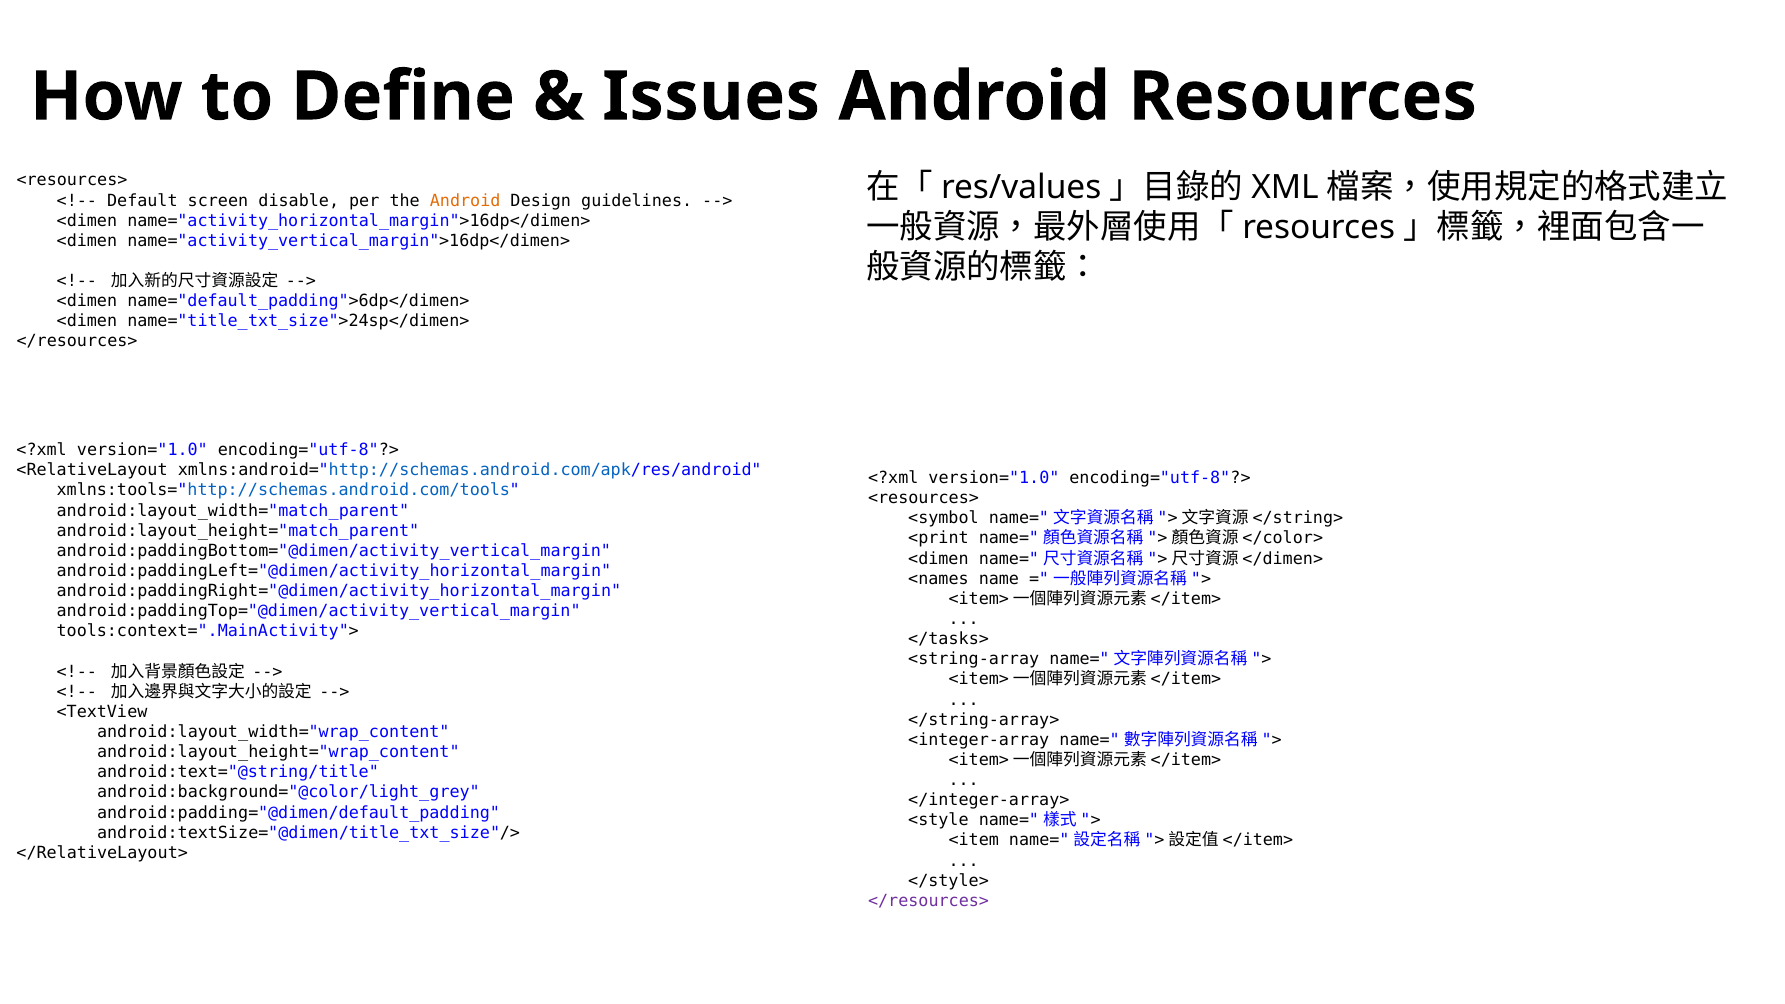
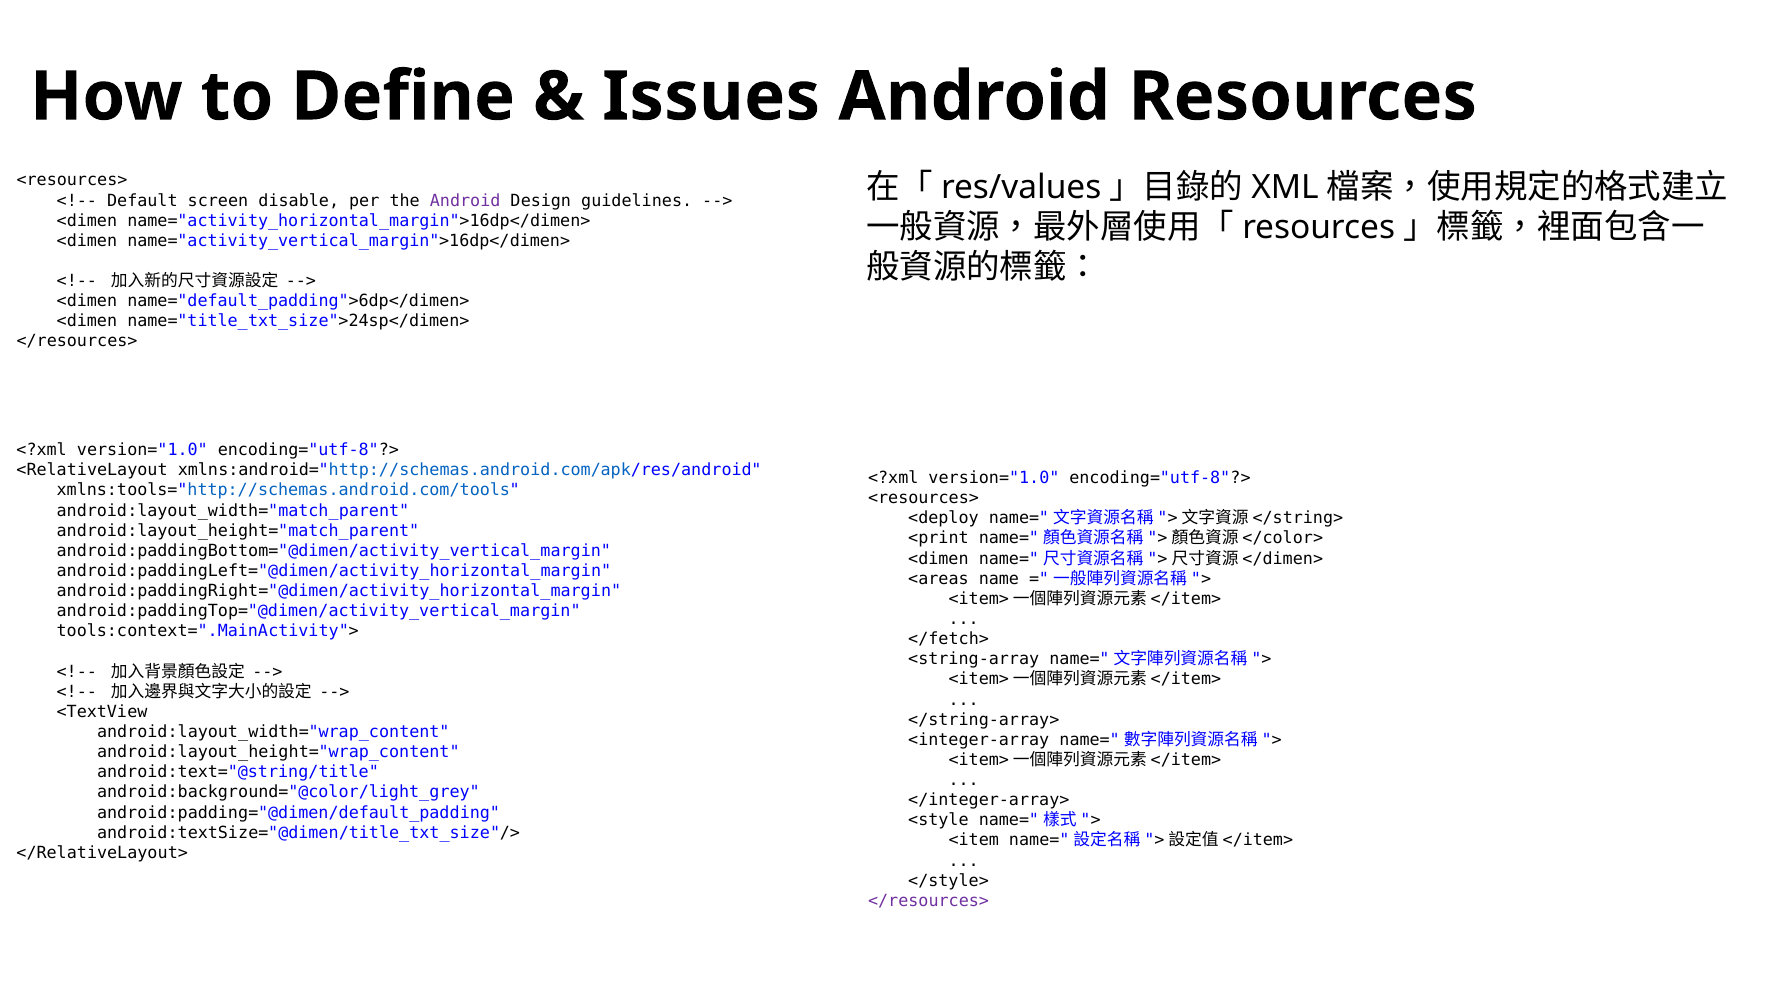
Android at (465, 200) colour: orange -> purple
<symbol: <symbol -> <deploy
<names: <names -> <areas
</tasks>: </tasks> -> </fetch>
